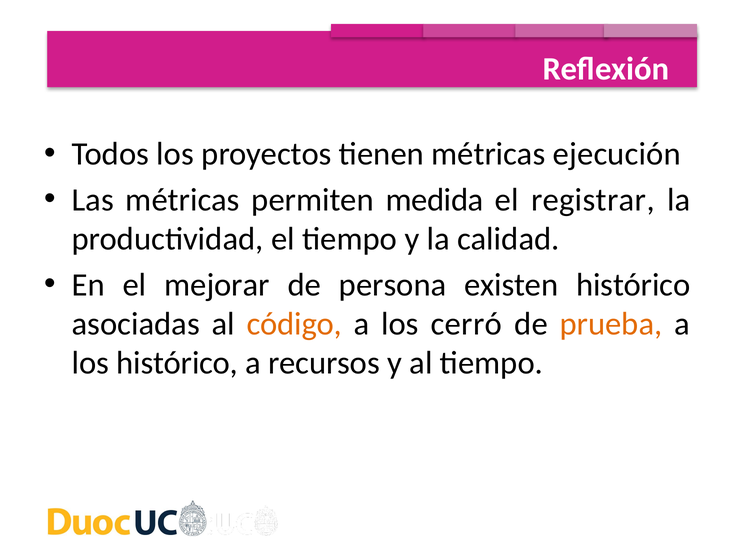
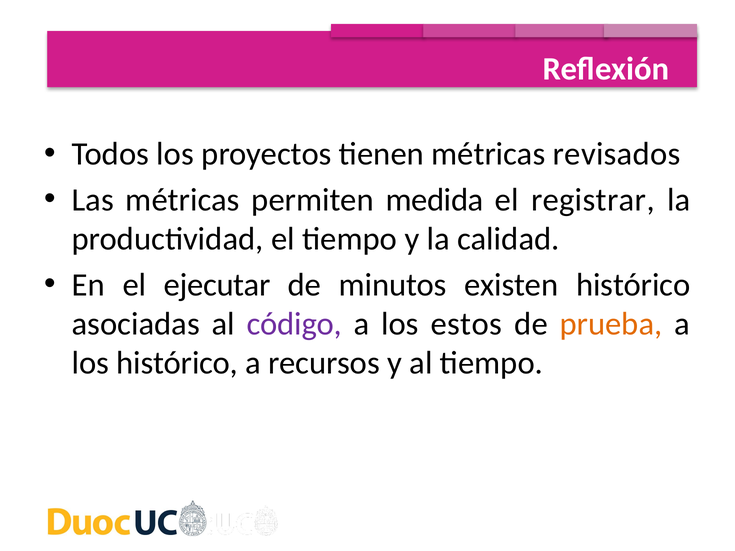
ejecución: ejecución -> revisados
mejorar: mejorar -> ejecutar
persona: persona -> minutos
código colour: orange -> purple
cerró: cerró -> estos
